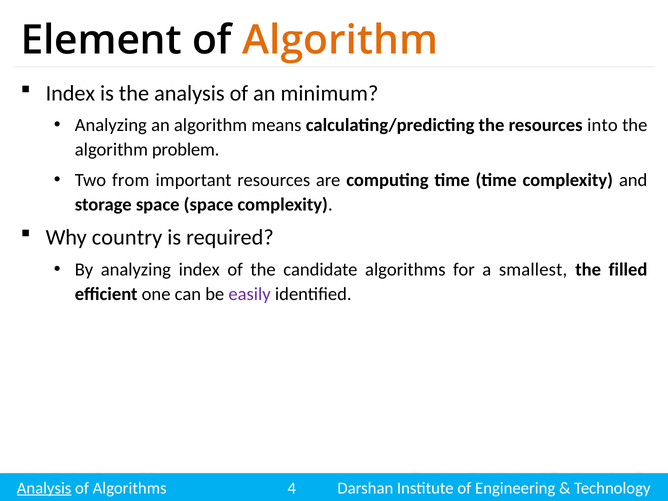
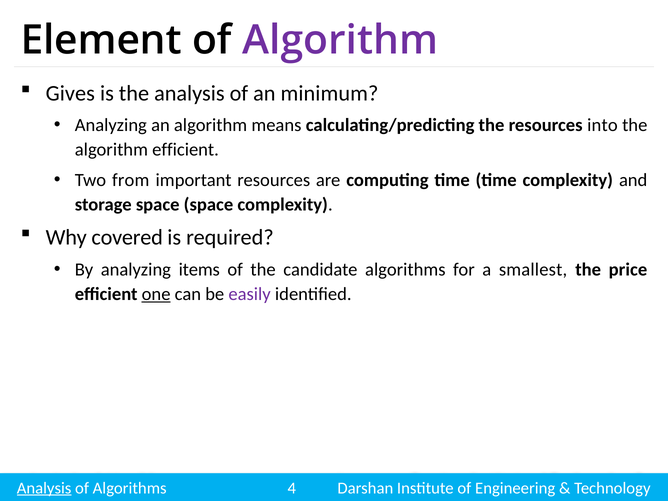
Algorithm at (340, 40) colour: orange -> purple
Index at (70, 93): Index -> Gives
algorithm problem: problem -> efficient
country: country -> covered
analyzing index: index -> items
filled: filled -> price
one underline: none -> present
